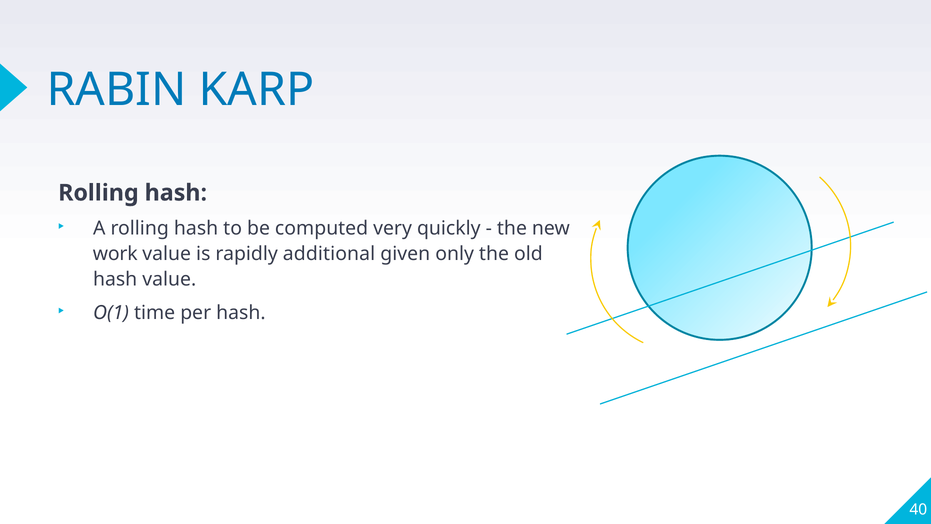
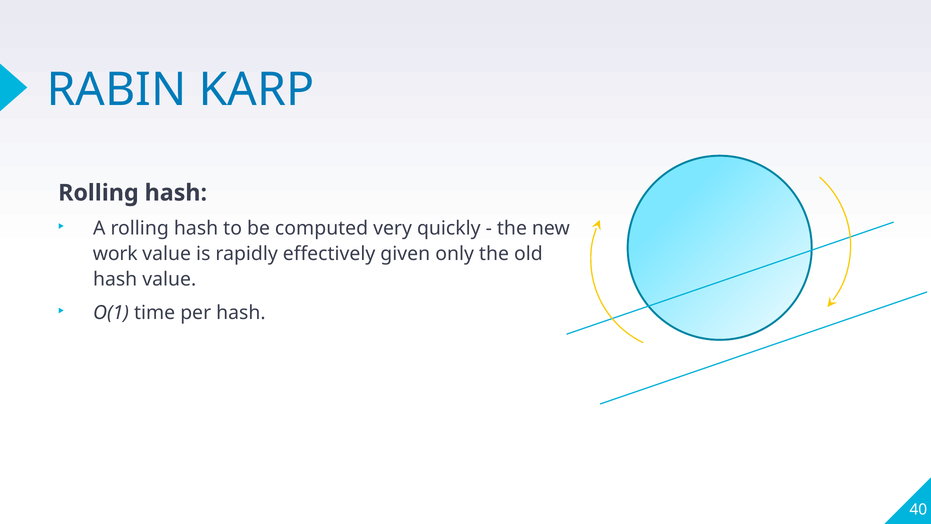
additional: additional -> effectively
